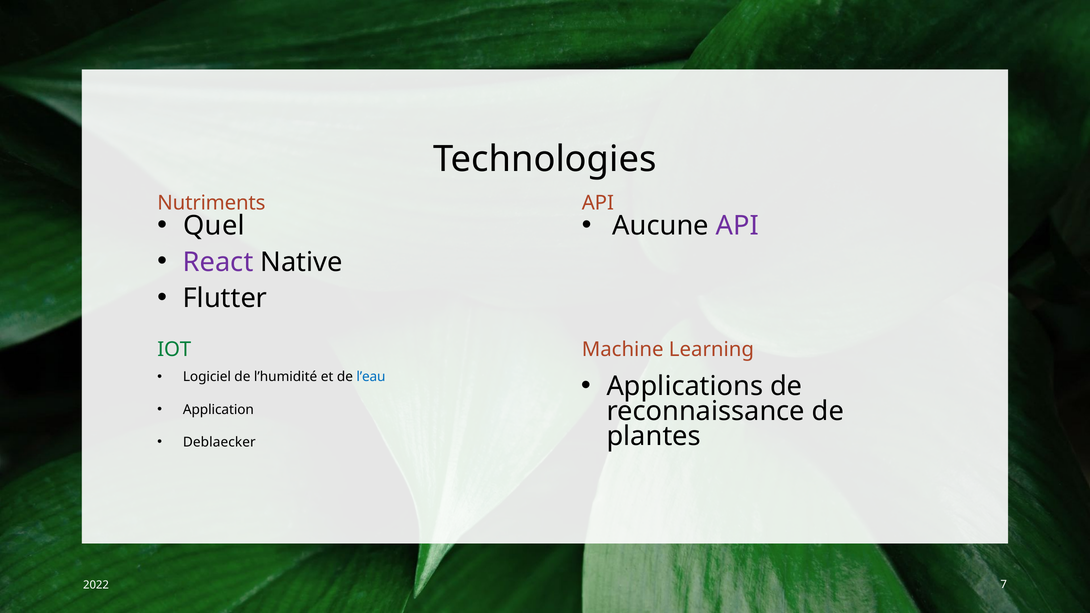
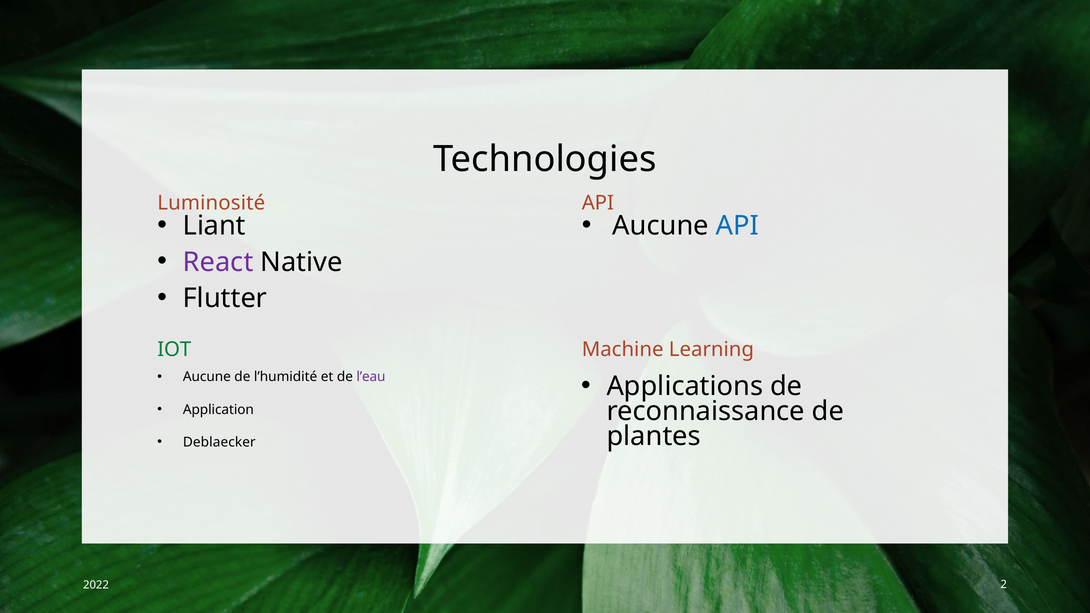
Nutriments: Nutriments -> Luminosité
Quel: Quel -> Liant
API at (737, 226) colour: purple -> blue
Logiciel at (207, 377): Logiciel -> Aucune
l’eau colour: blue -> purple
7: 7 -> 2
